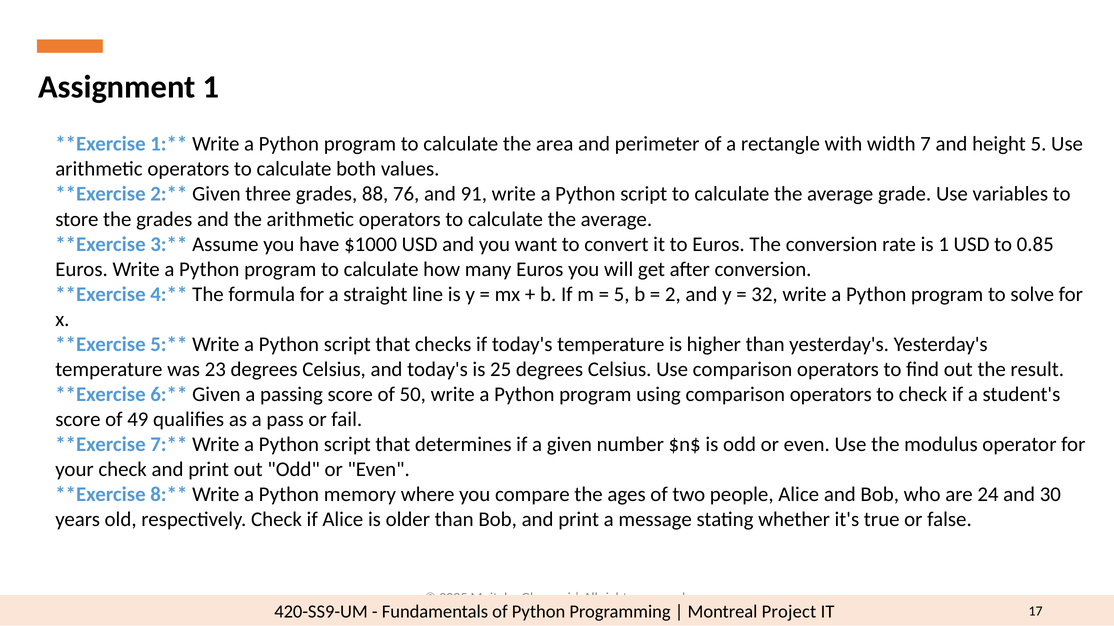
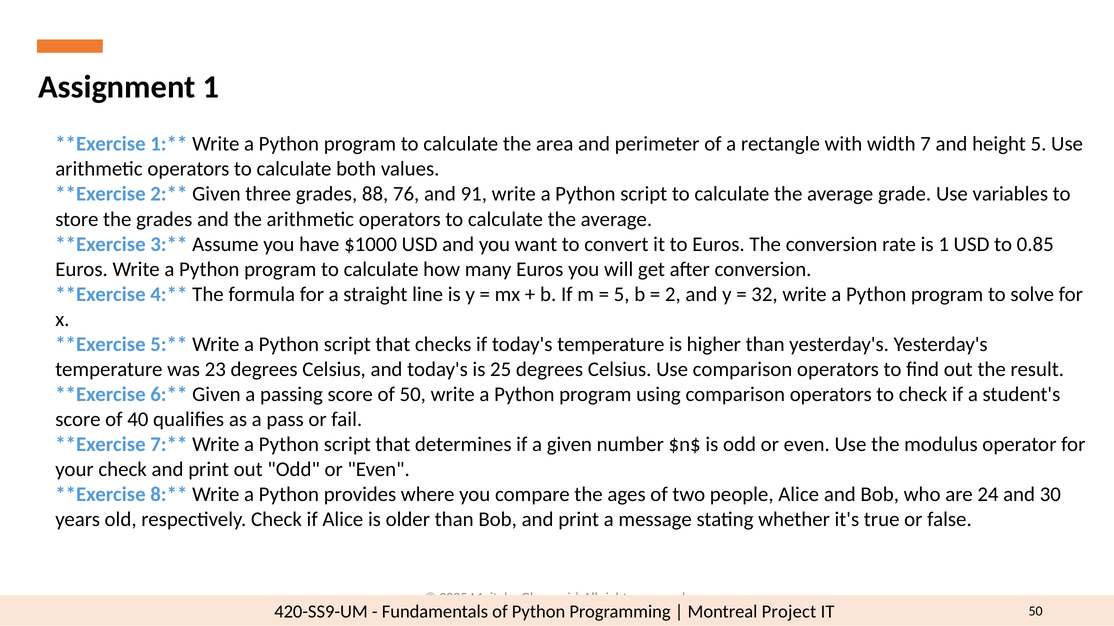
49: 49 -> 40
memory: memory -> provides
IT 17: 17 -> 50
